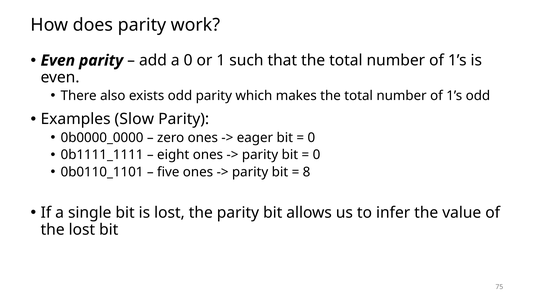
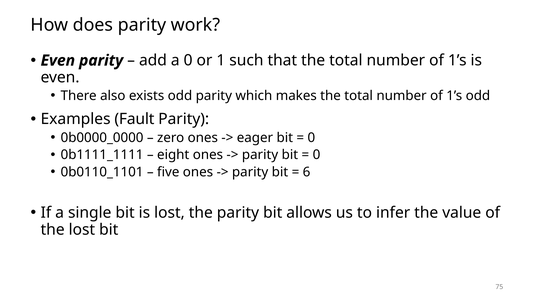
Slow: Slow -> Fault
8: 8 -> 6
